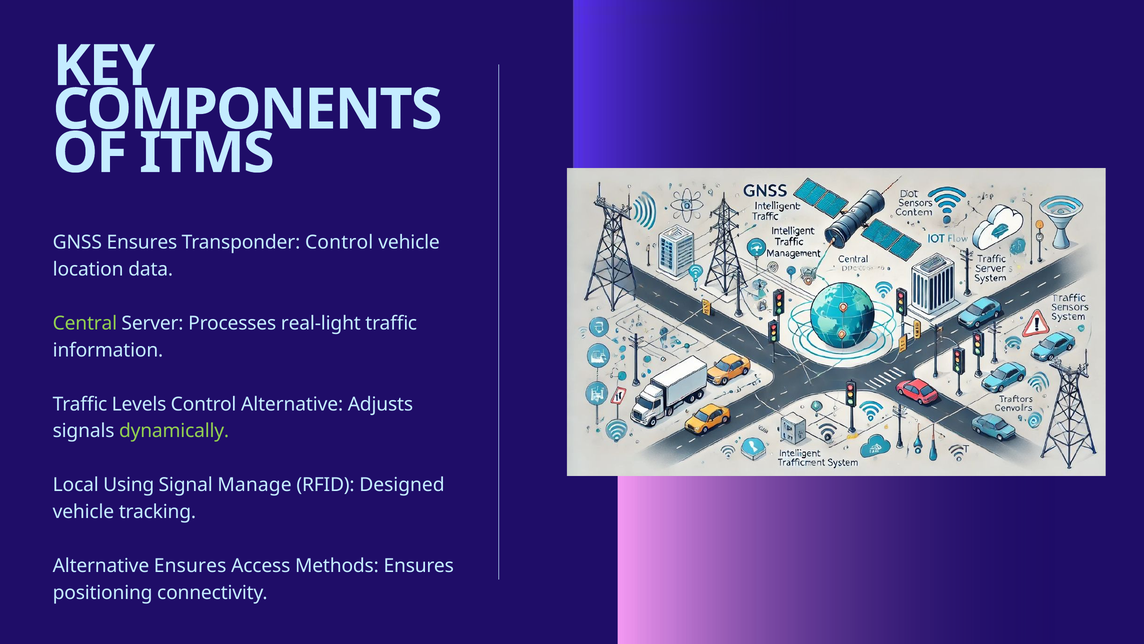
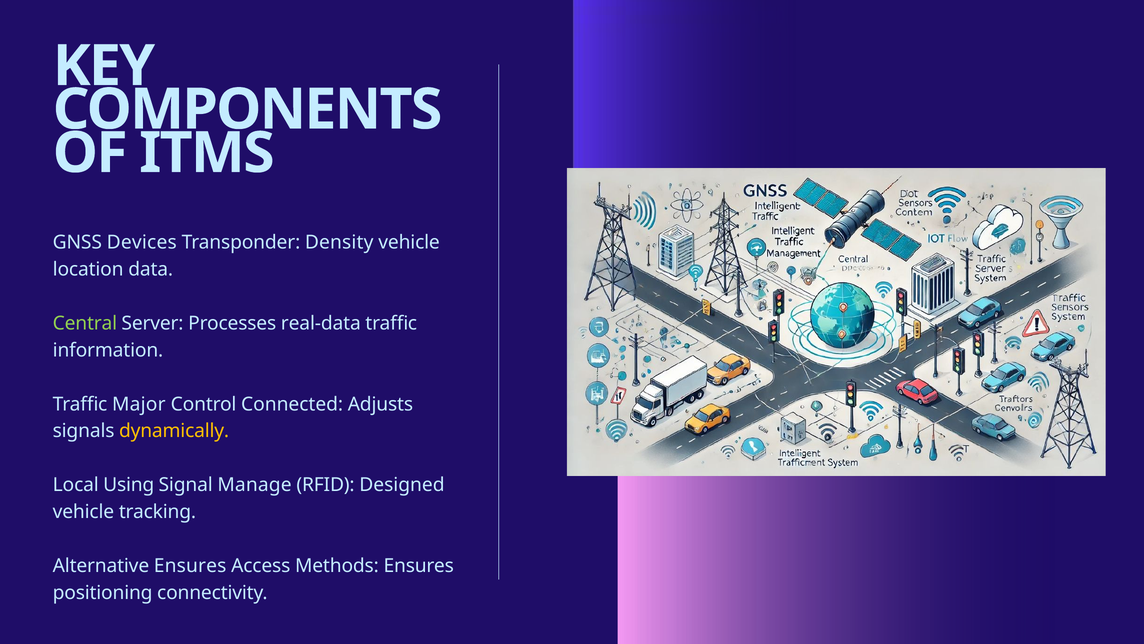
GNSS Ensures: Ensures -> Devices
Transponder Control: Control -> Density
real-light: real-light -> real-data
Levels: Levels -> Major
Control Alternative: Alternative -> Connected
dynamically colour: light green -> yellow
